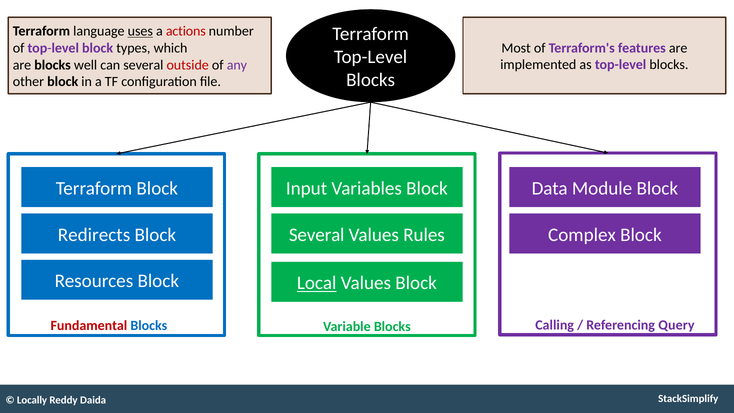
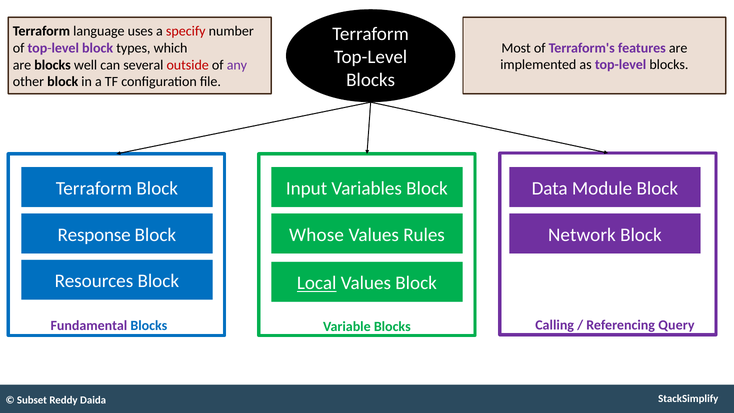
uses underline: present -> none
actions: actions -> specify
Redirects: Redirects -> Response
Several at (317, 235): Several -> Whose
Complex: Complex -> Network
Fundamental colour: red -> purple
Locally: Locally -> Subset
